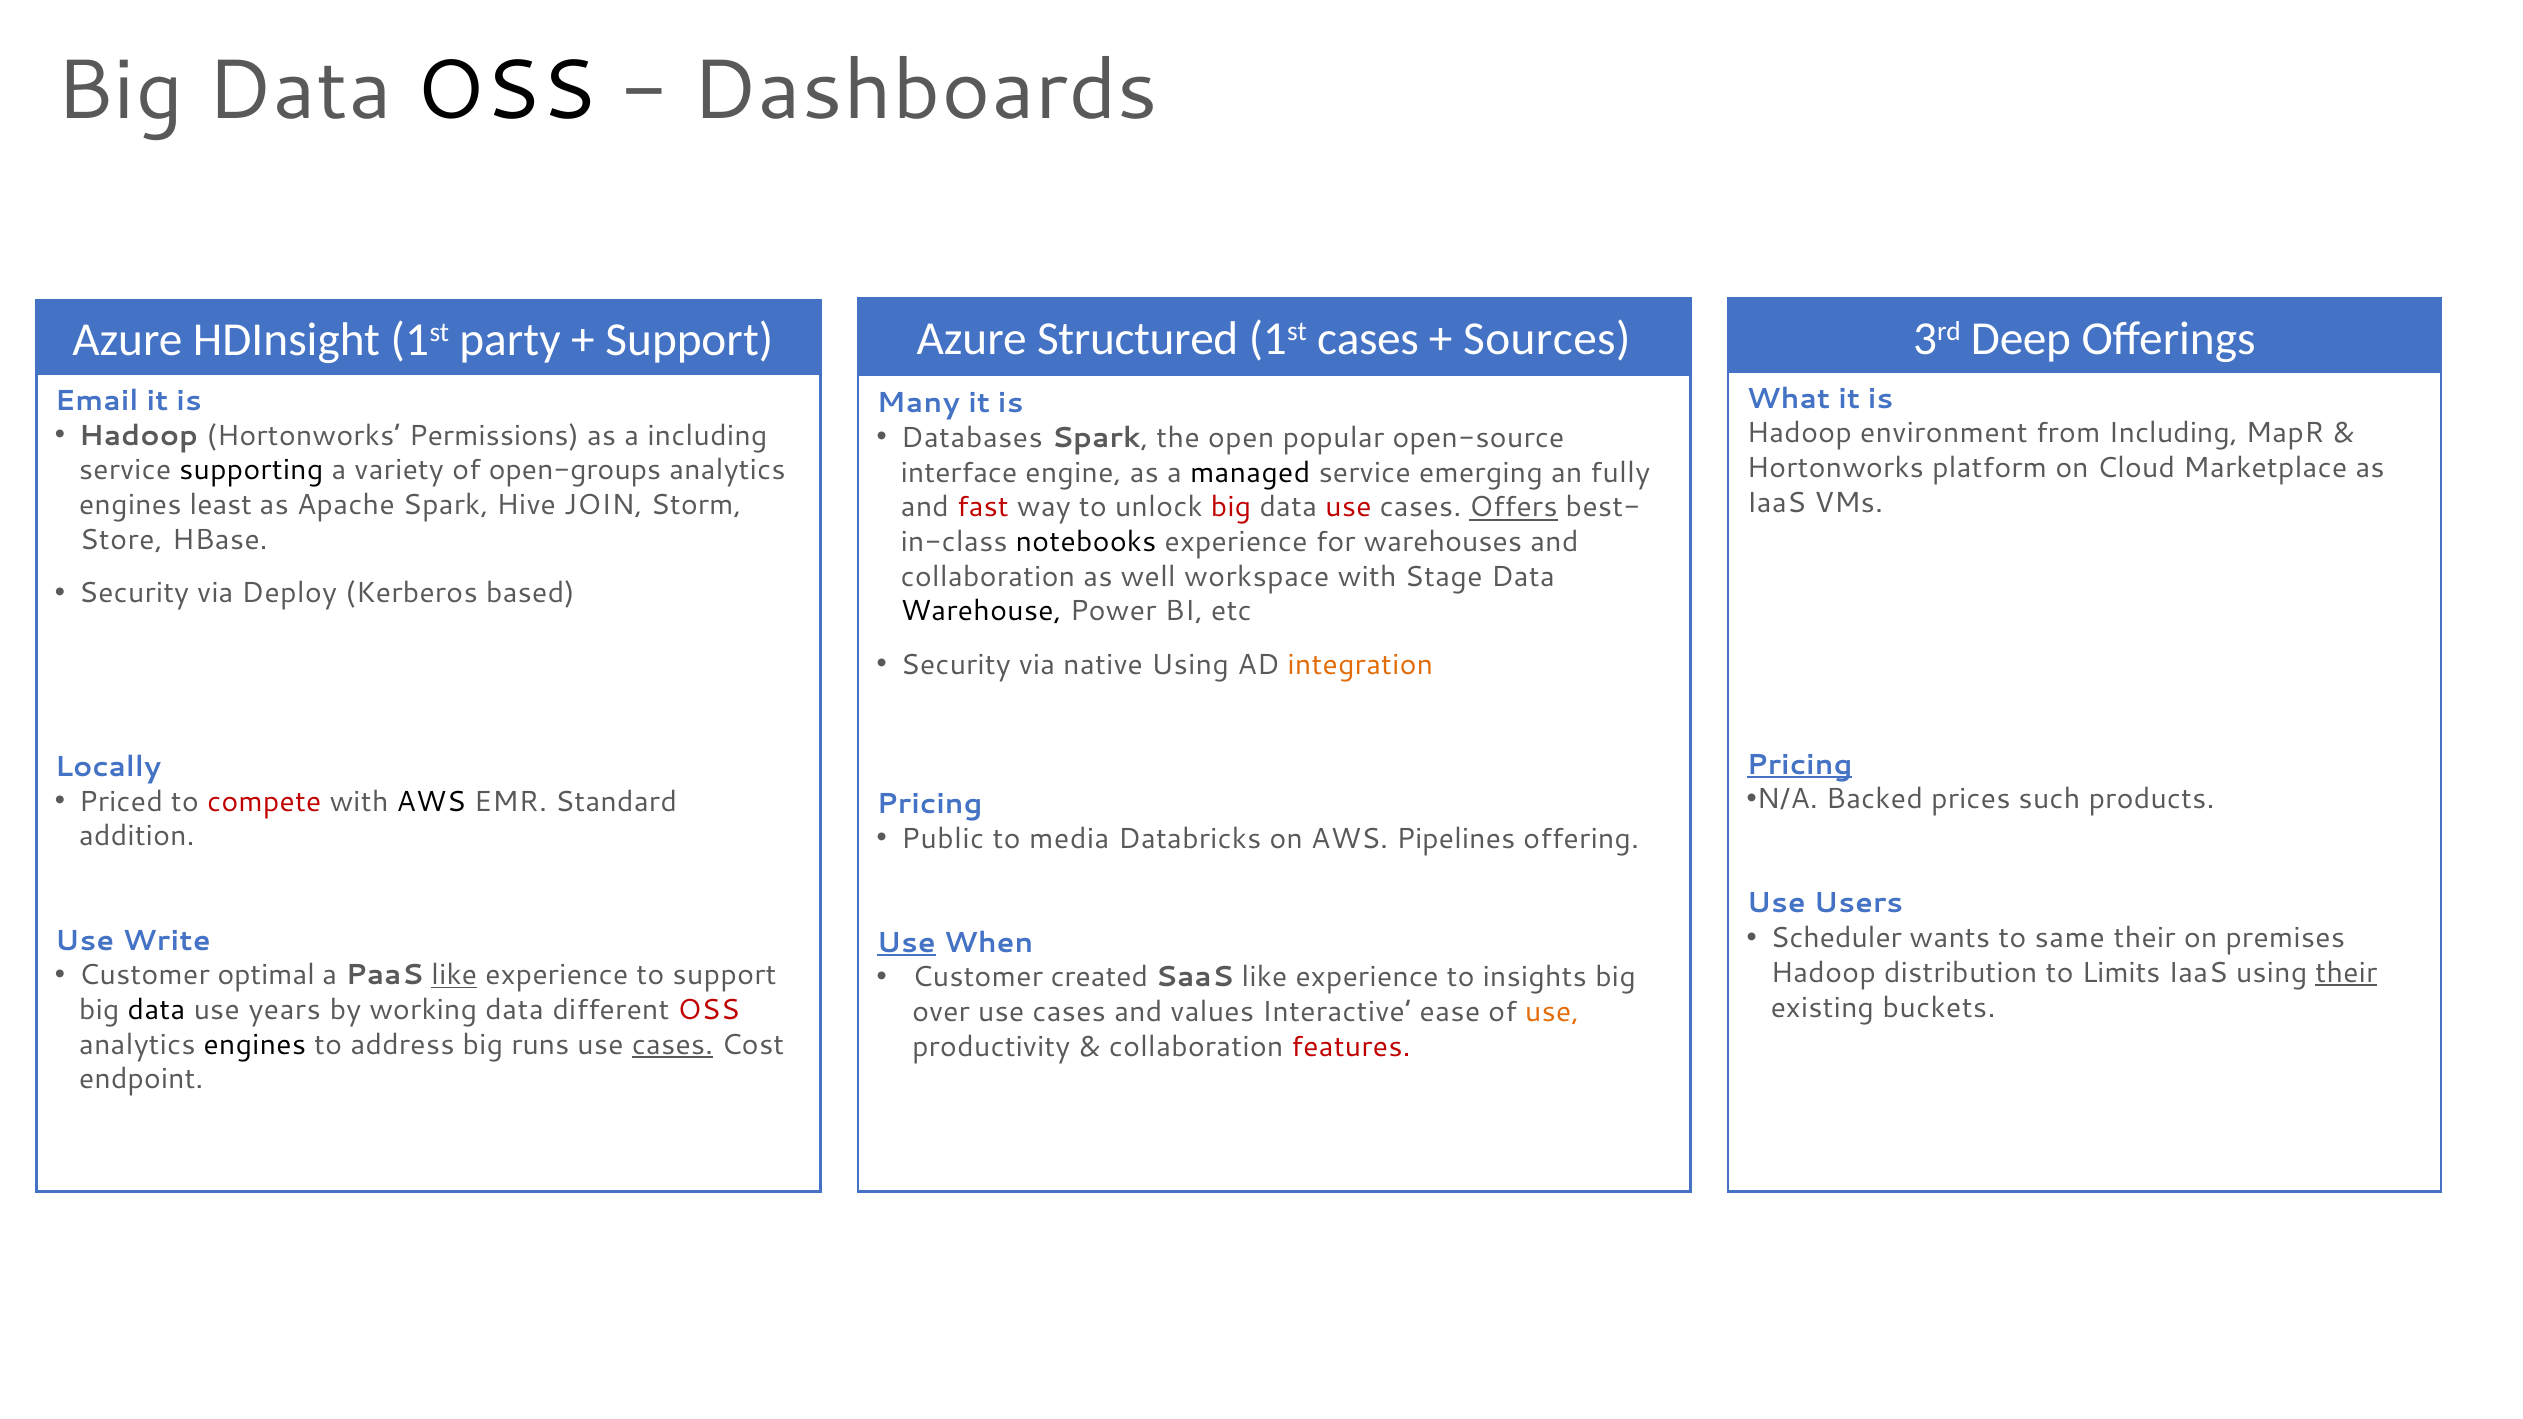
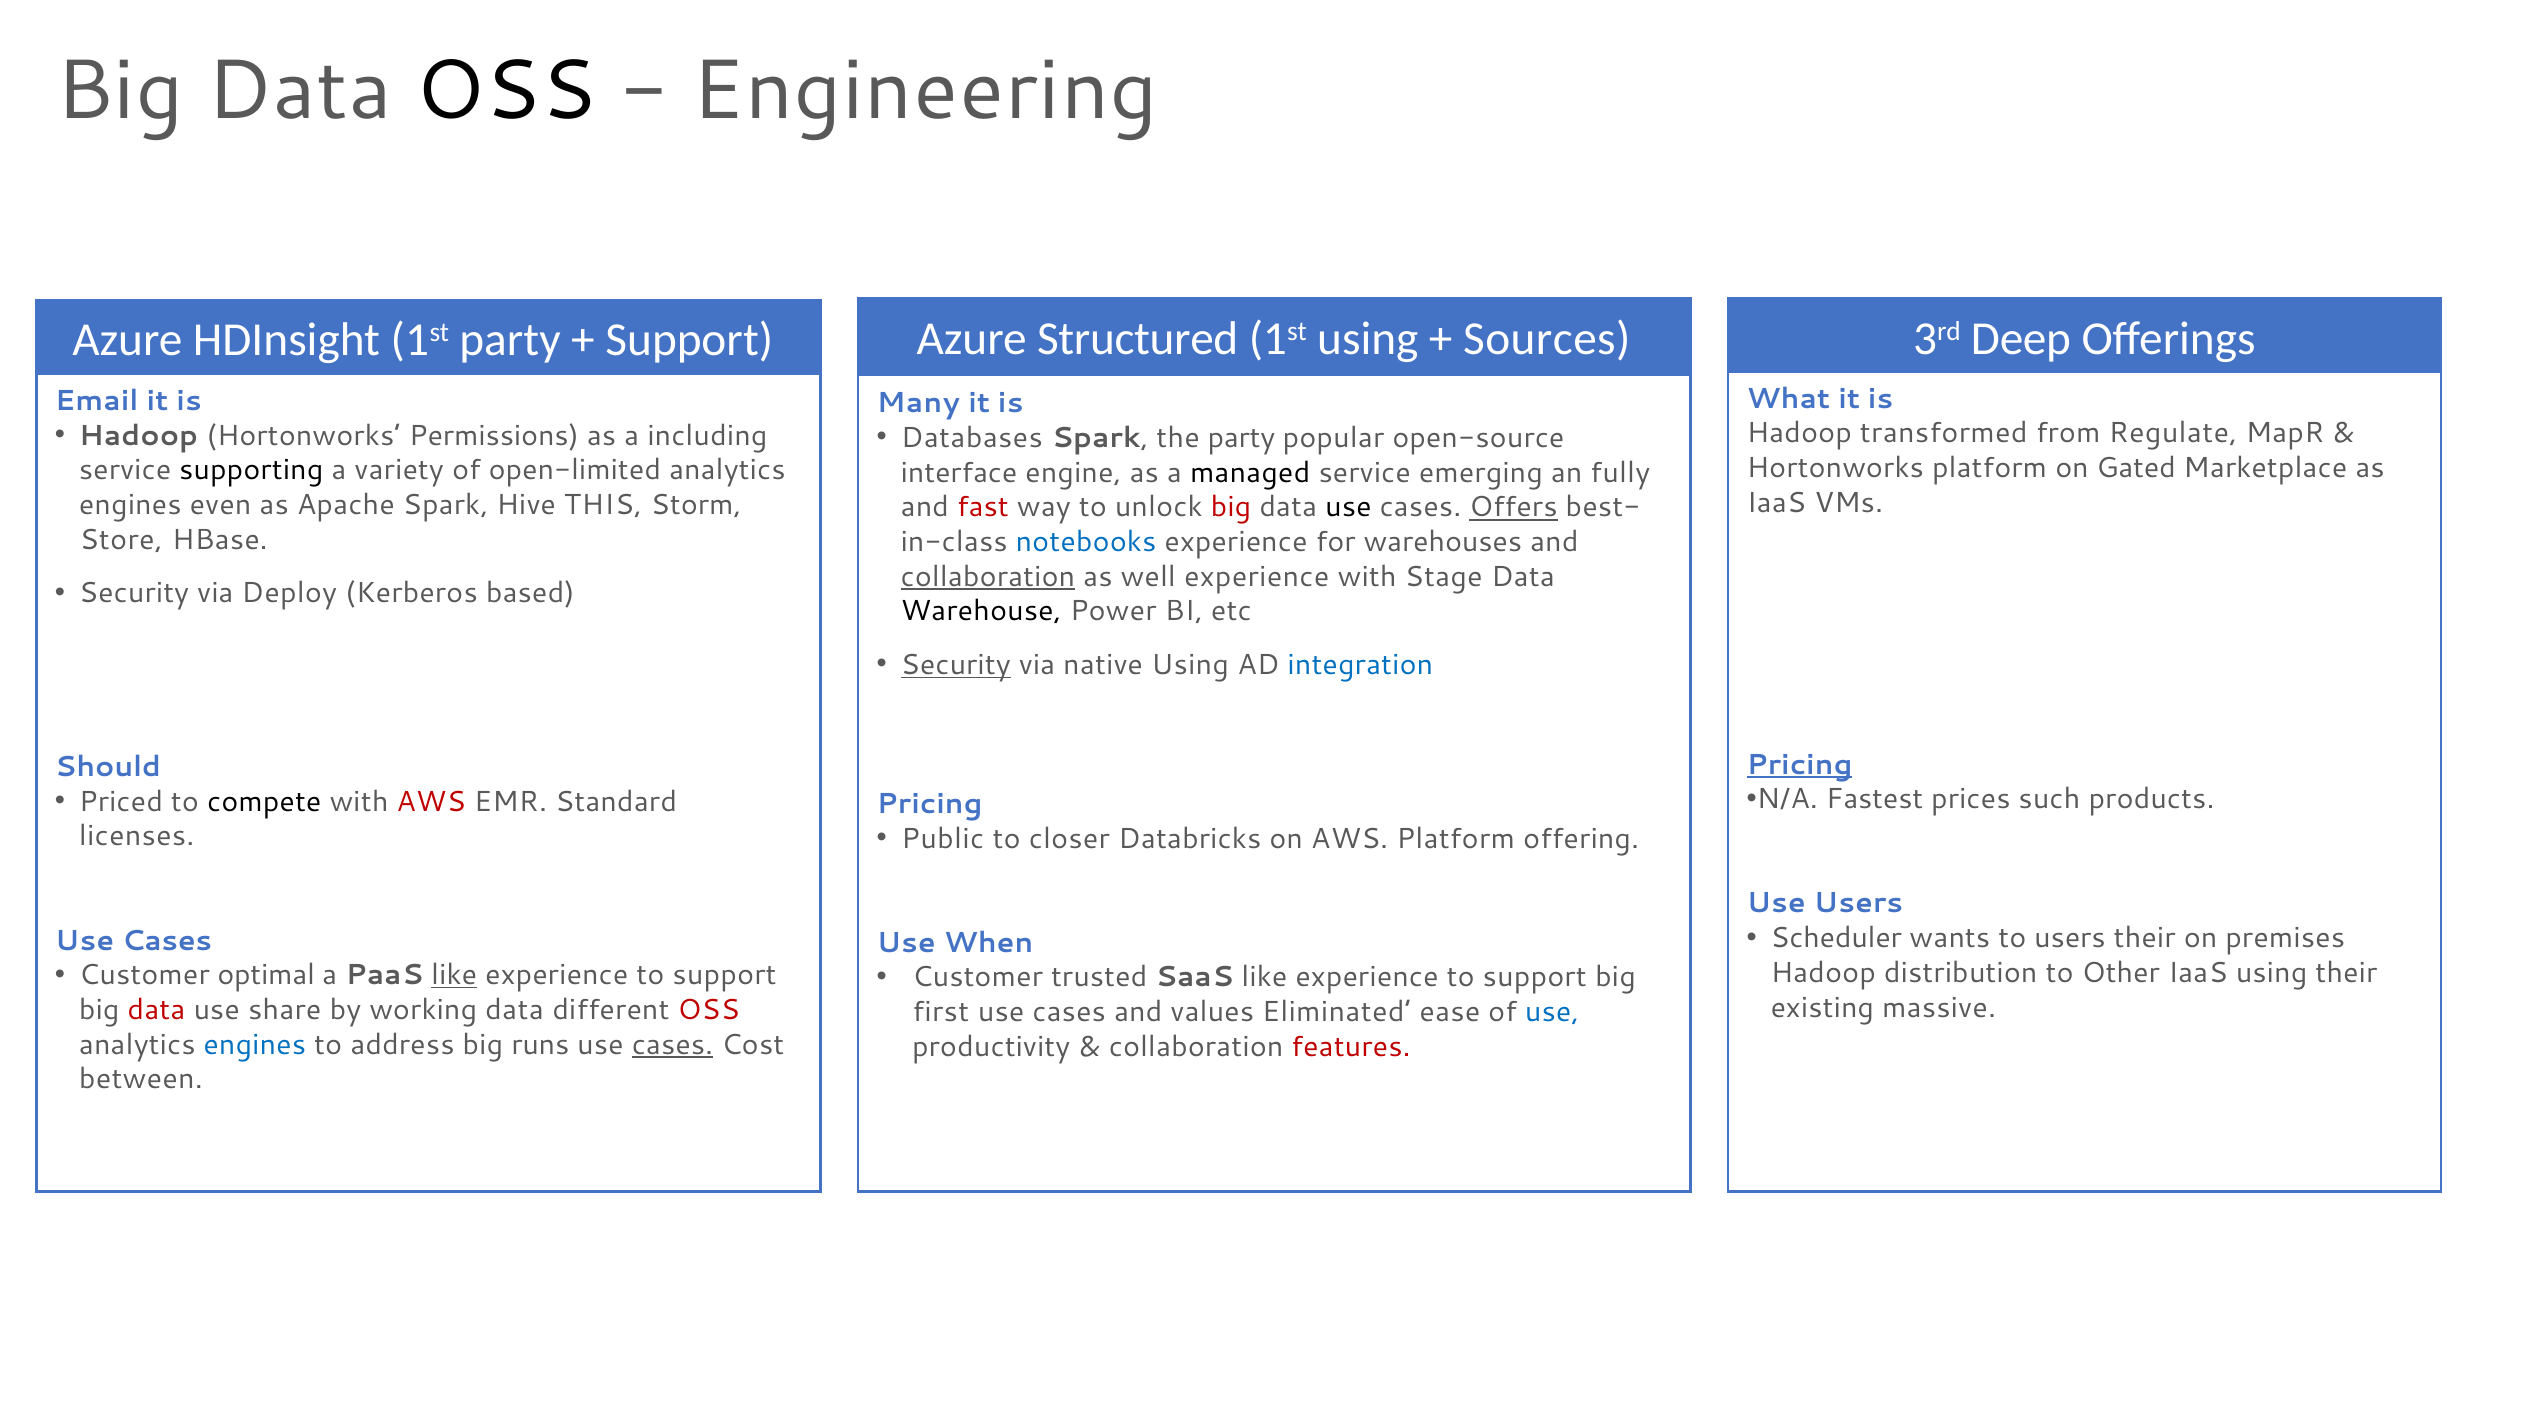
Dashboards: Dashboards -> Engineering
1st cases: cases -> using
environment: environment -> transformed
from Including: Including -> Regulate
the open: open -> party
Cloud: Cloud -> Gated
open-groups: open-groups -> open-limited
least: least -> even
JOIN: JOIN -> THIS
use at (1348, 507) colour: red -> black
notebooks colour: black -> blue
collaboration at (988, 577) underline: none -> present
well workspace: workspace -> experience
Security at (956, 665) underline: none -> present
integration colour: orange -> blue
Locally: Locally -> Should
Backed: Backed -> Fastest
compete colour: red -> black
AWS at (431, 802) colour: black -> red
media: media -> closer
AWS Pipelines: Pipelines -> Platform
addition: addition -> licenses
to same: same -> users
Write at (167, 941): Write -> Cases
Use at (906, 943) underline: present -> none
Limits: Limits -> Other
their at (2346, 973) underline: present -> none
created: created -> trusted
insights at (1535, 978): insights -> support
buckets: buckets -> massive
data at (156, 1010) colour: black -> red
years: years -> share
over: over -> first
Interactive: Interactive -> Eliminated
use at (1552, 1012) colour: orange -> blue
engines at (255, 1045) colour: black -> blue
endpoint: endpoint -> between
